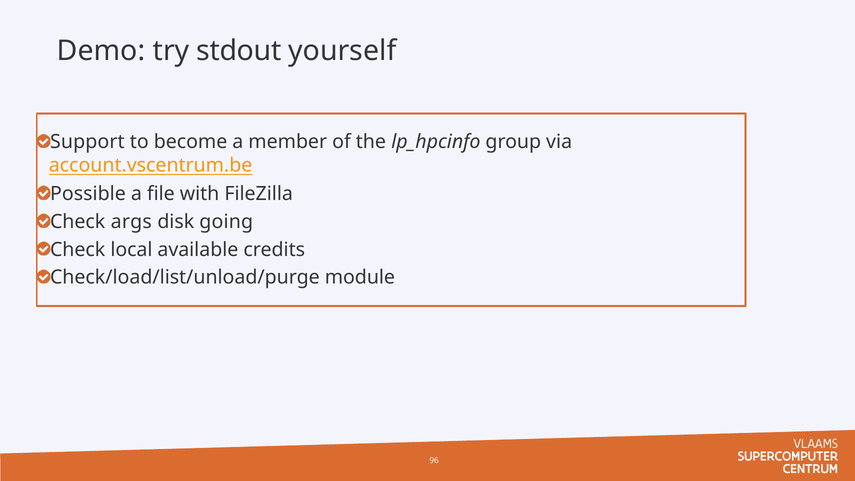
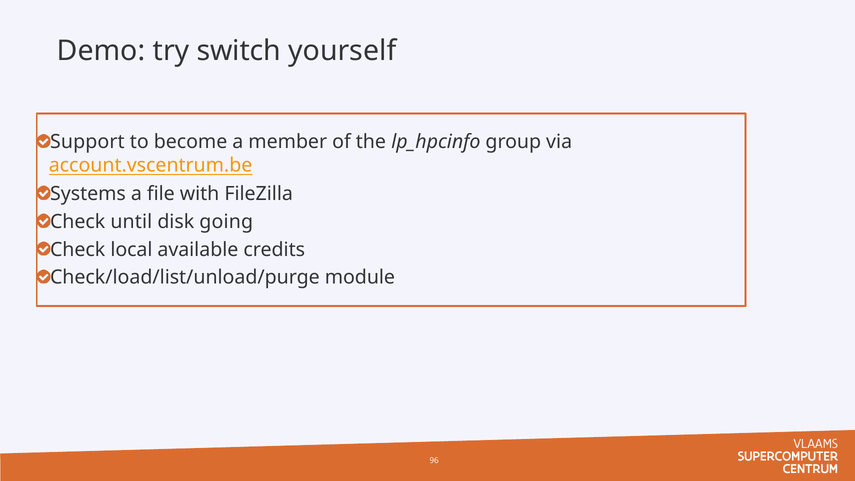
stdout: stdout -> switch
Possible: Possible -> Systems
args: args -> until
